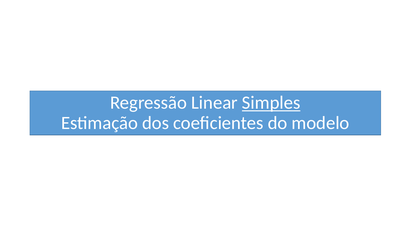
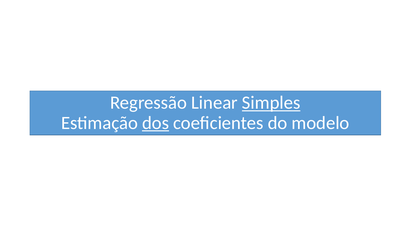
dos underline: none -> present
